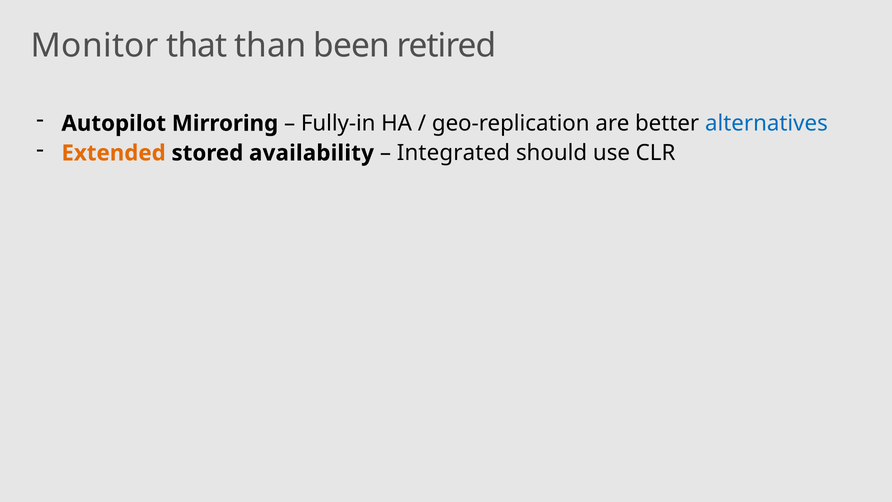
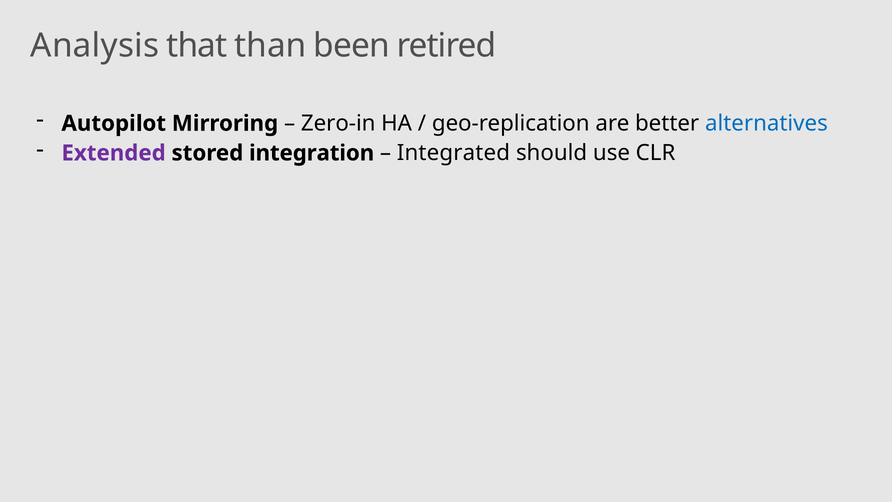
Monitor: Monitor -> Analysis
Fully-in: Fully-in -> Zero-in
Extended colour: orange -> purple
availability: availability -> integration
